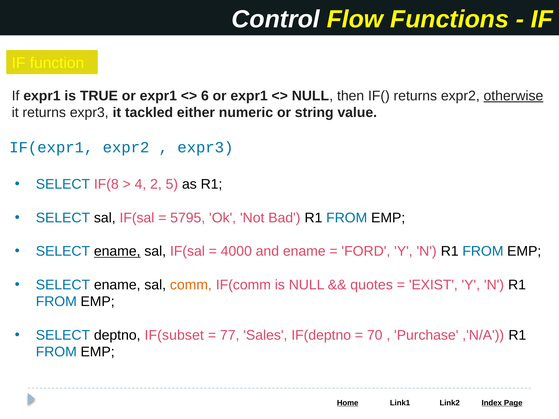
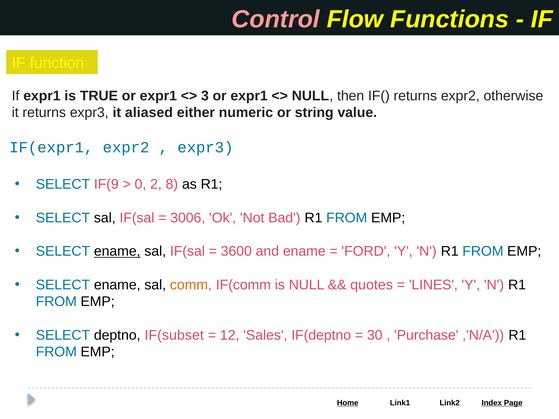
Control colour: white -> pink
6: 6 -> 3
otherwise underline: present -> none
tackled: tackled -> aliased
IF(8: IF(8 -> IF(9
4: 4 -> 0
5: 5 -> 8
5795: 5795 -> 3006
4000: 4000 -> 3600
EXIST: EXIST -> LINES
77: 77 -> 12
70: 70 -> 30
